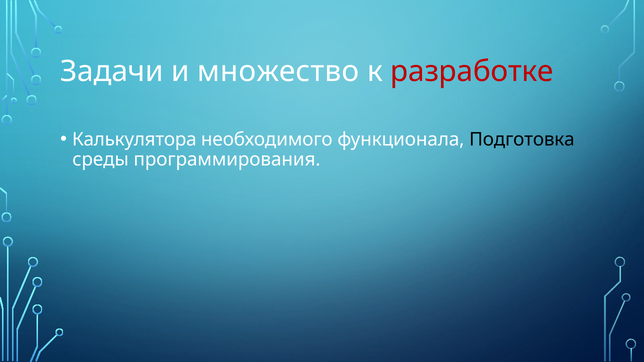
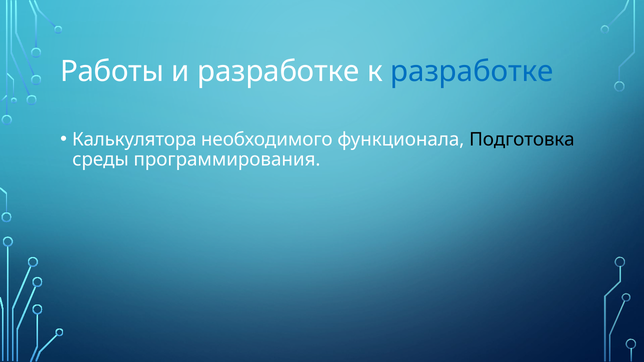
Задачи: Задачи -> Работы
и множество: множество -> разработке
разработке at (472, 72) colour: red -> blue
